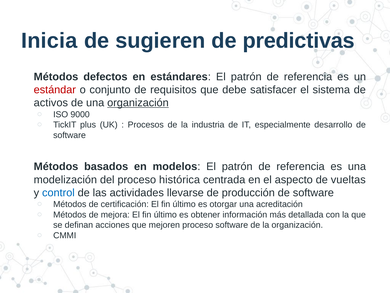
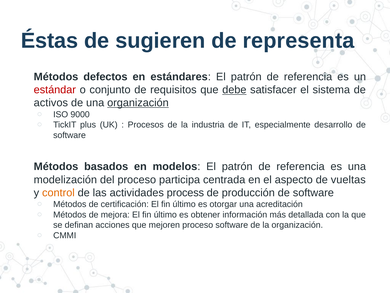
Inicia: Inicia -> Éstas
predictivas: predictivas -> representa
debe underline: none -> present
histórica: histórica -> participa
control colour: blue -> orange
llevarse: llevarse -> process
